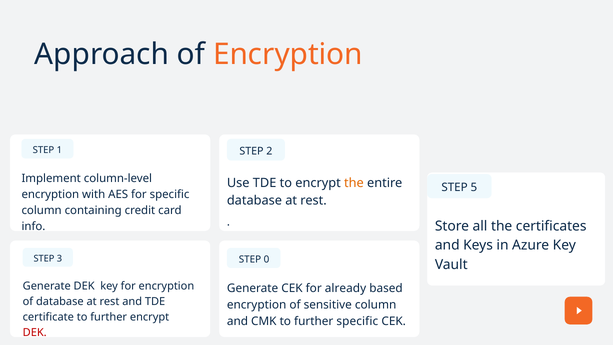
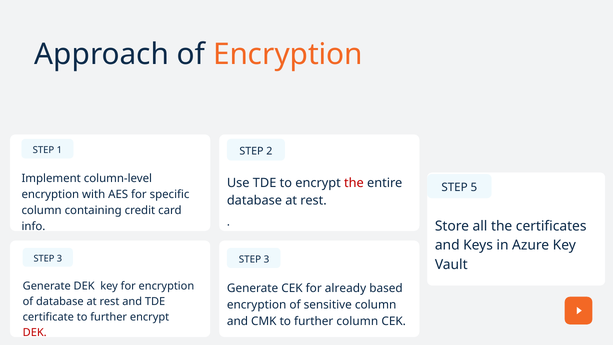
the at (354, 183) colour: orange -> red
0 at (267, 259): 0 -> 3
further specific: specific -> column
